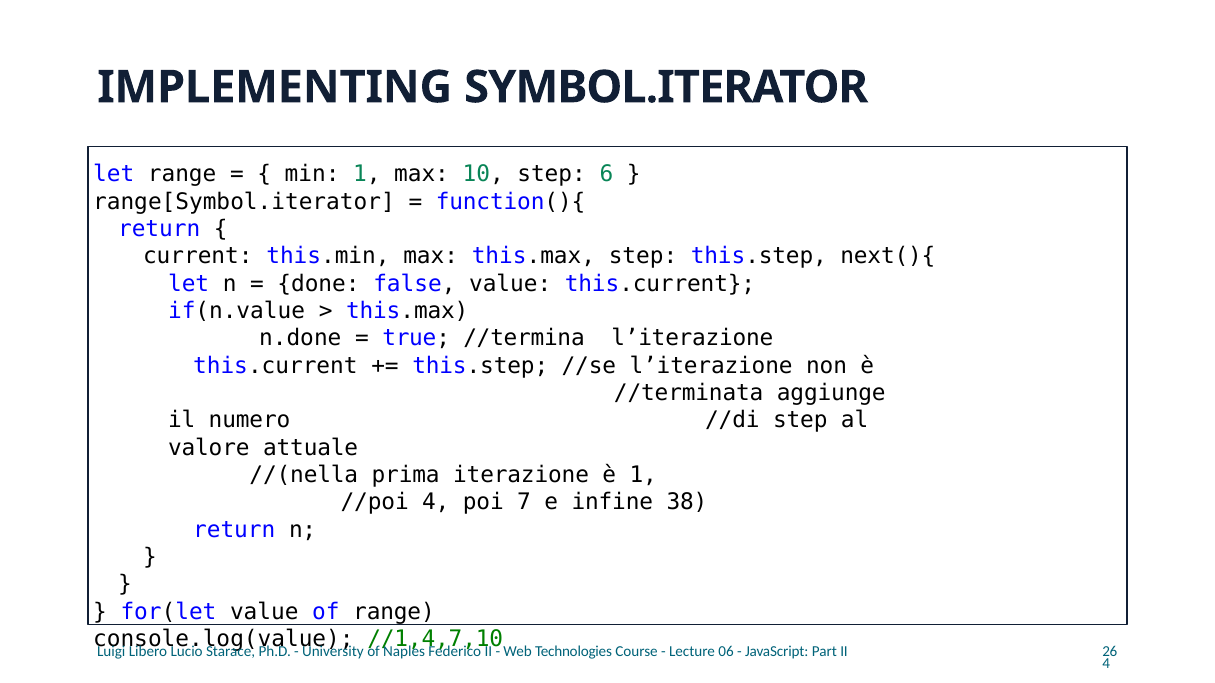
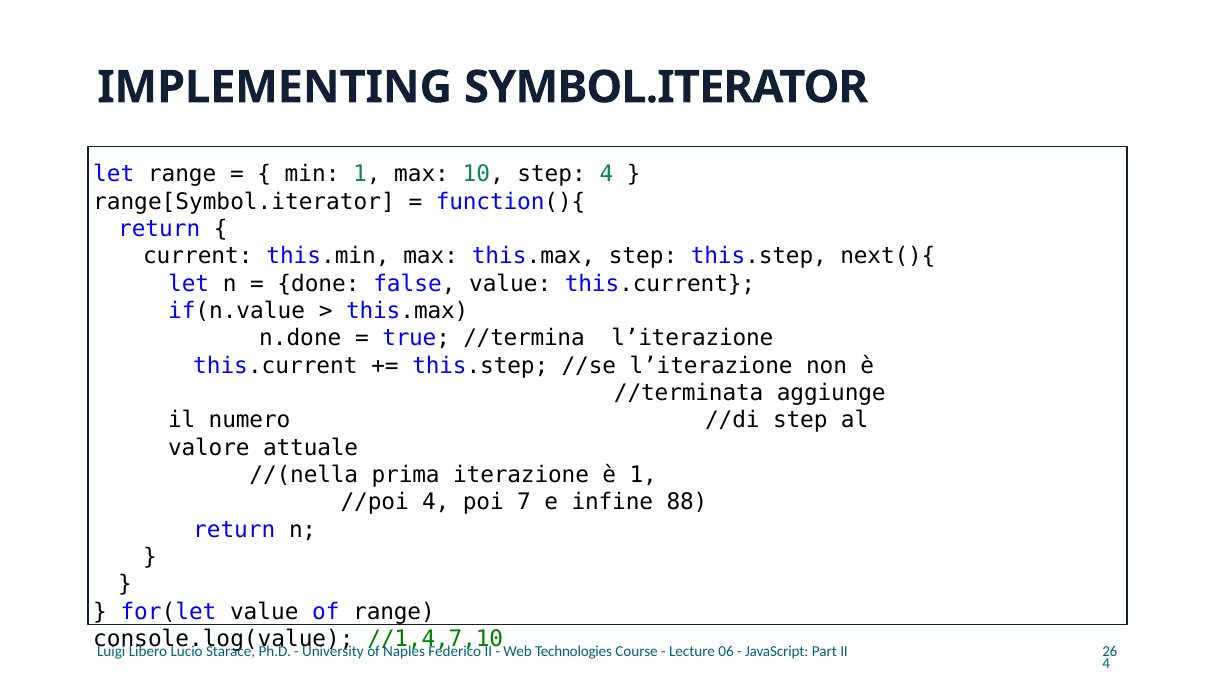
step 6: 6 -> 4
38: 38 -> 88
